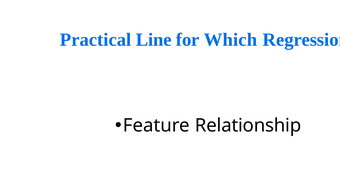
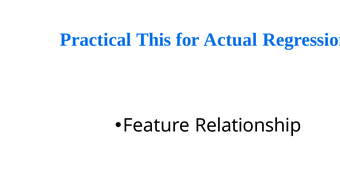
Line: Line -> This
Which: Which -> Actual
